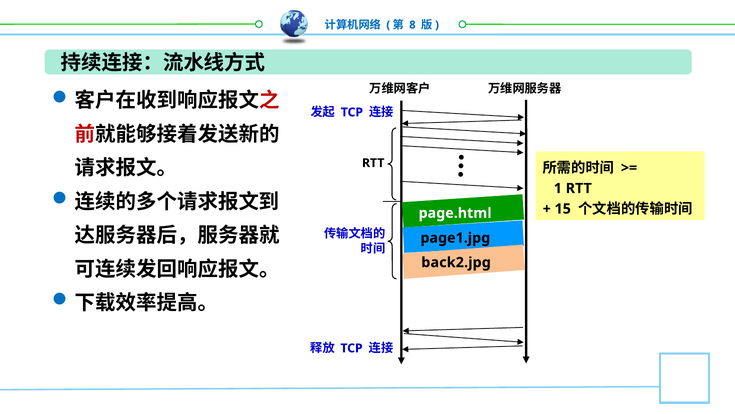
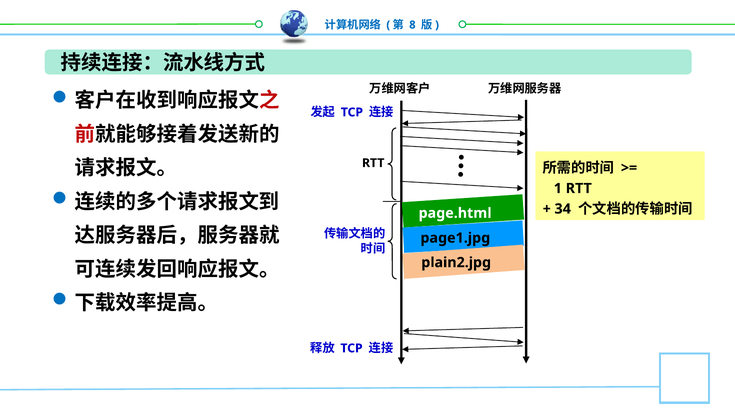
15: 15 -> 34
back2.jpg: back2.jpg -> plain2.jpg
